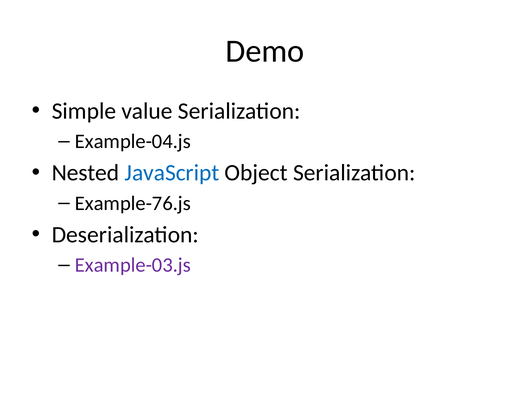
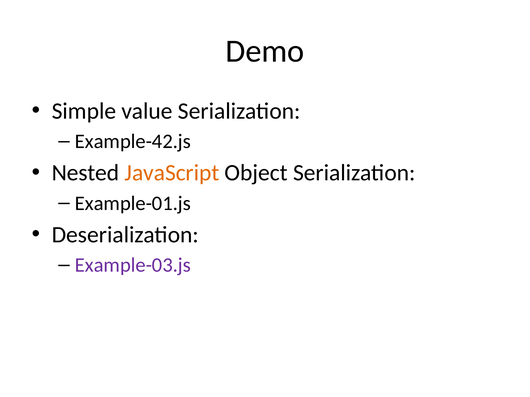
Example-04.js: Example-04.js -> Example-42.js
JavaScript colour: blue -> orange
Example-76.js: Example-76.js -> Example-01.js
